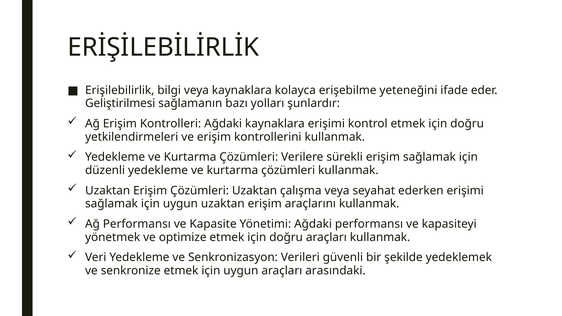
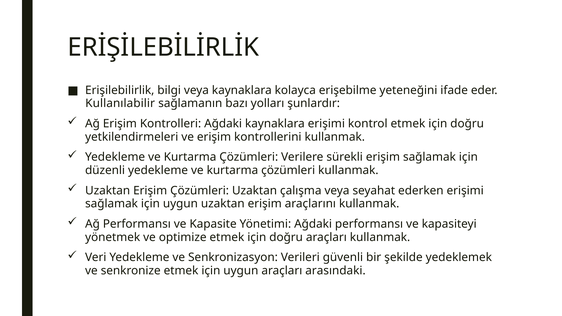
Geliştirilmesi: Geliştirilmesi -> Kullanılabilir
